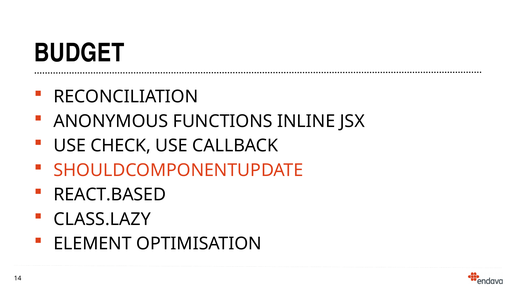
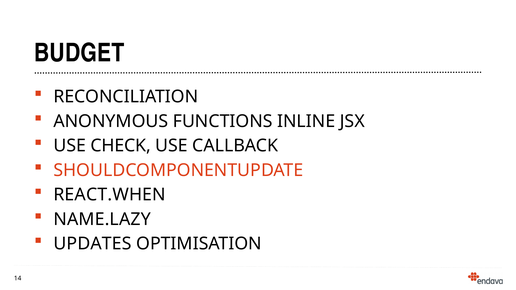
REACT.BASED: REACT.BASED -> REACT.WHEN
CLASS.LAZY: CLASS.LAZY -> NAME.LAZY
ELEMENT: ELEMENT -> UPDATES
